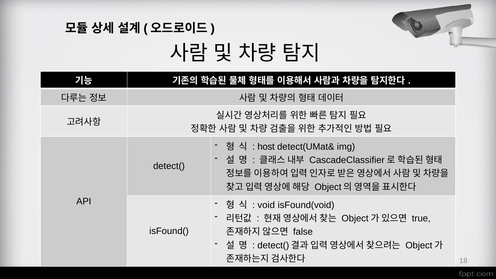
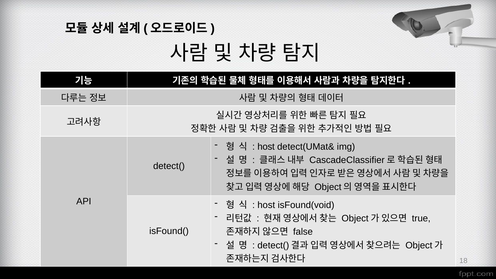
void at (266, 205): void -> host
